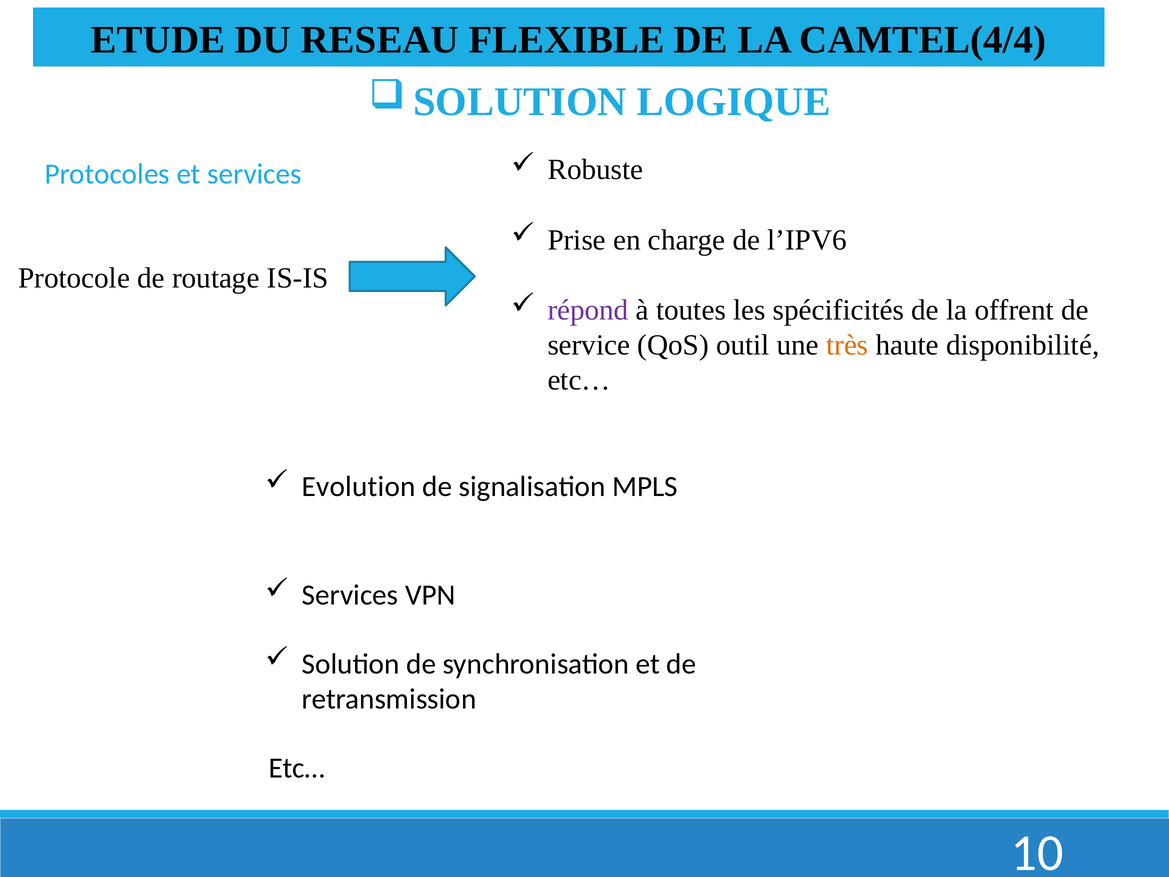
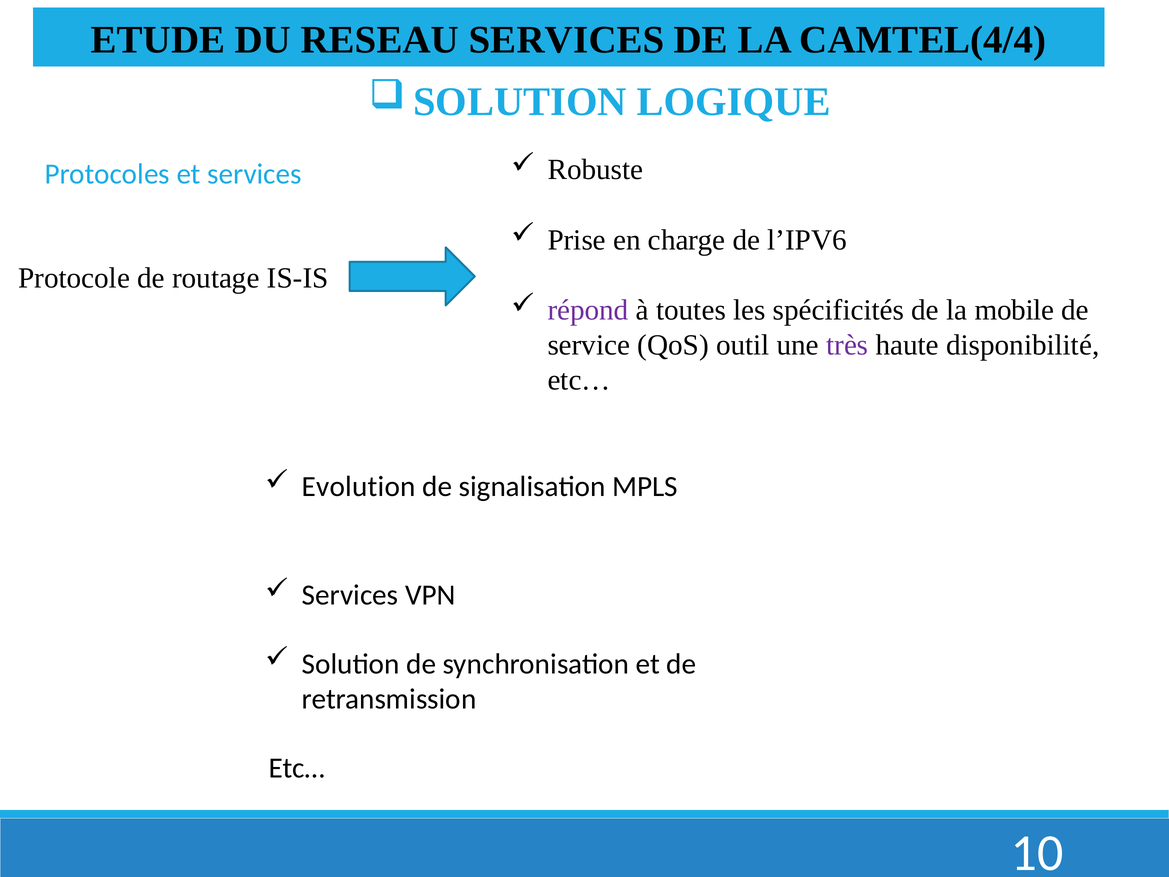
RESEAU FLEXIBLE: FLEXIBLE -> SERVICES
offrent: offrent -> mobile
très colour: orange -> purple
